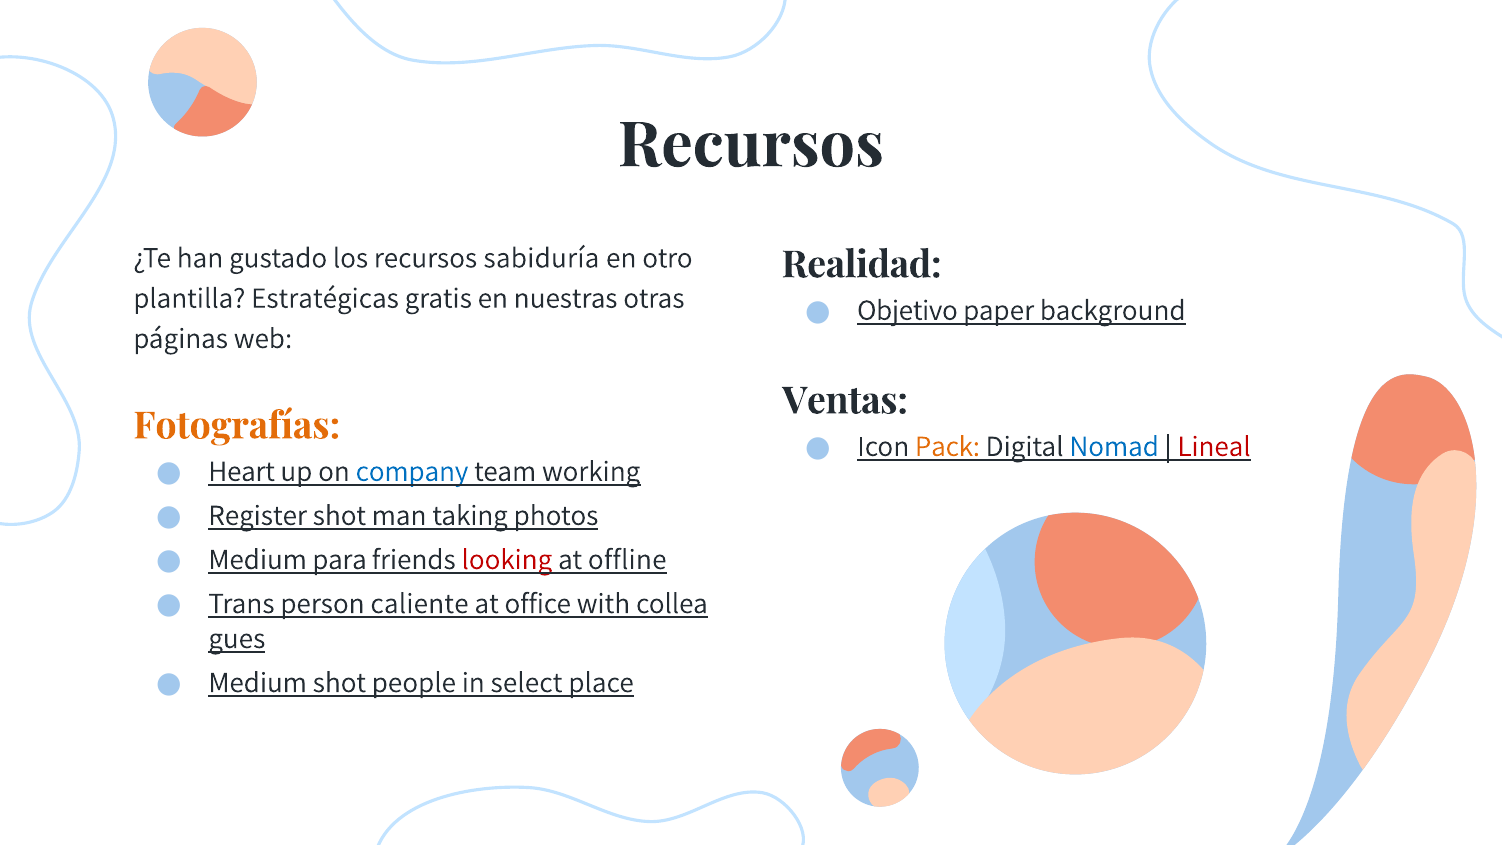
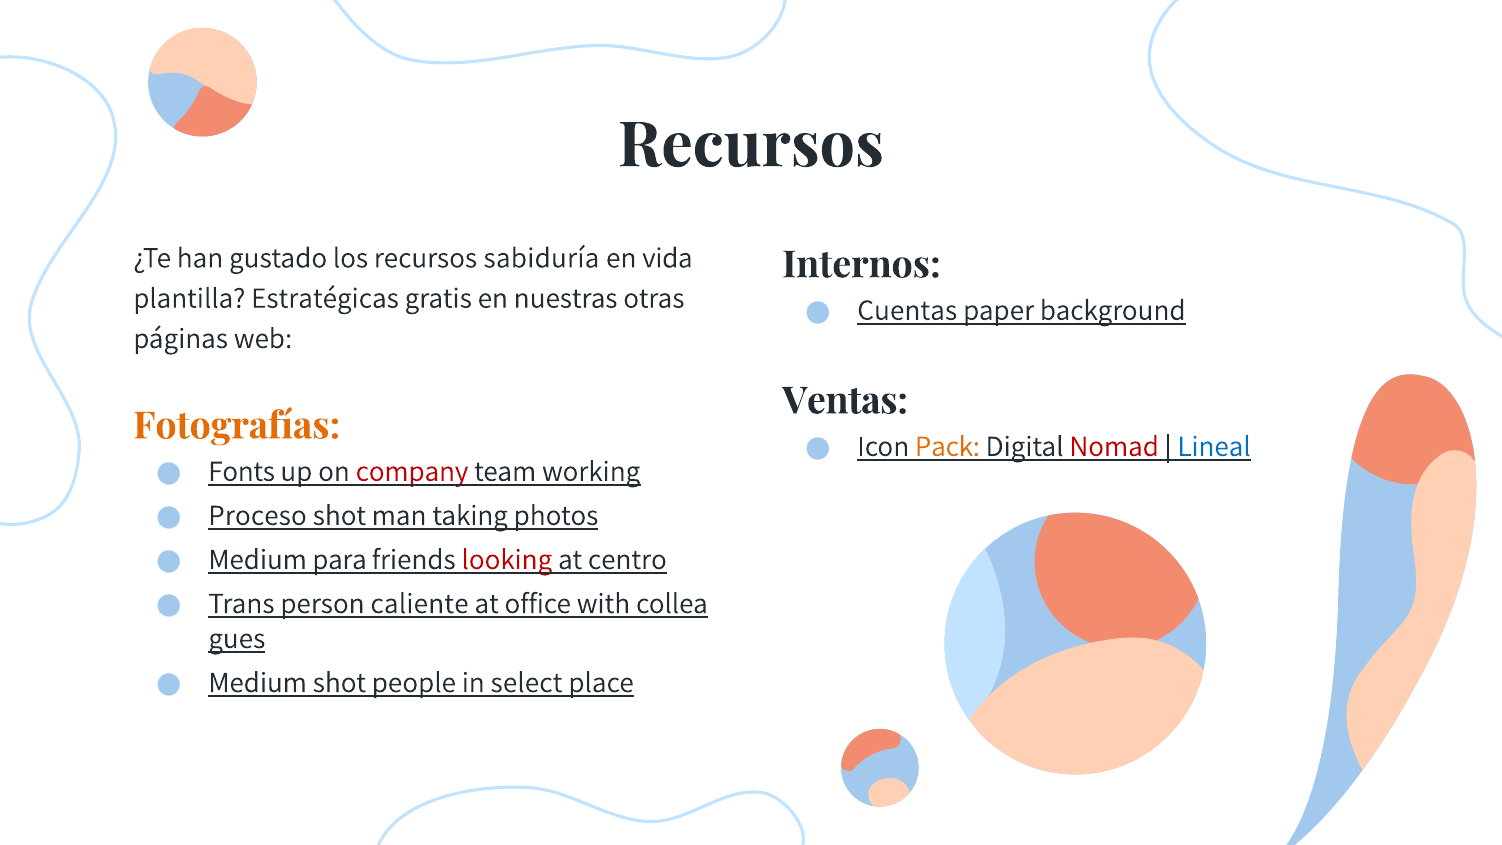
otro: otro -> vida
Realidad: Realidad -> Internos
Objetivo: Objetivo -> Cuentas
Nomad colour: blue -> red
Lineal colour: red -> blue
Heart: Heart -> Fonts
company colour: blue -> red
Register: Register -> Proceso
offline: offline -> centro
